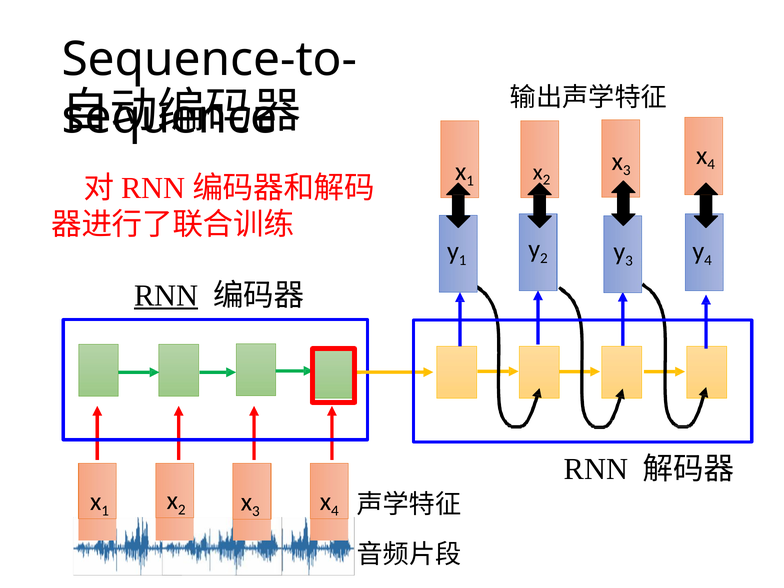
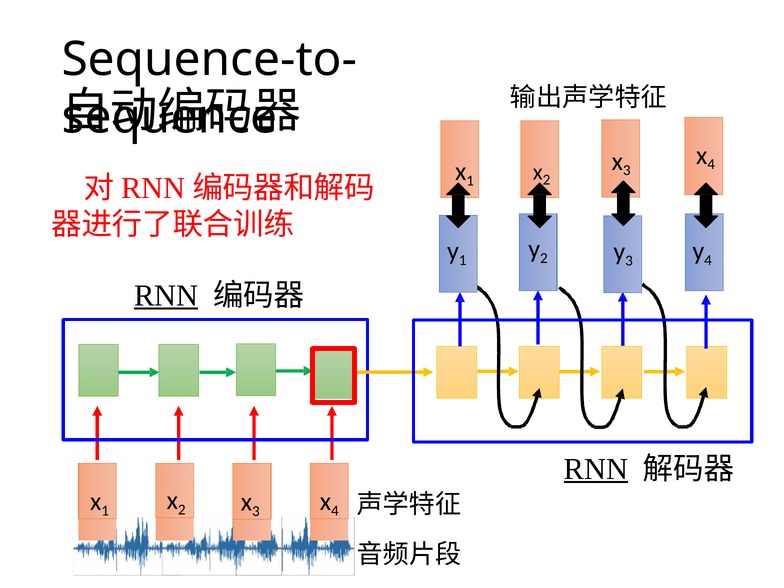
RNN at (596, 469) underline: none -> present
